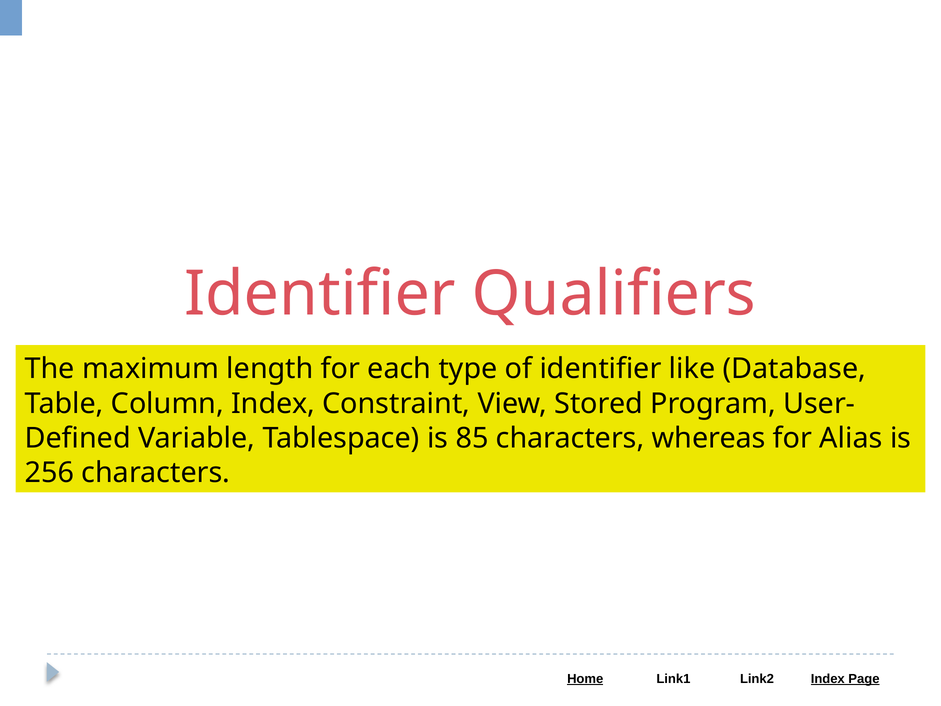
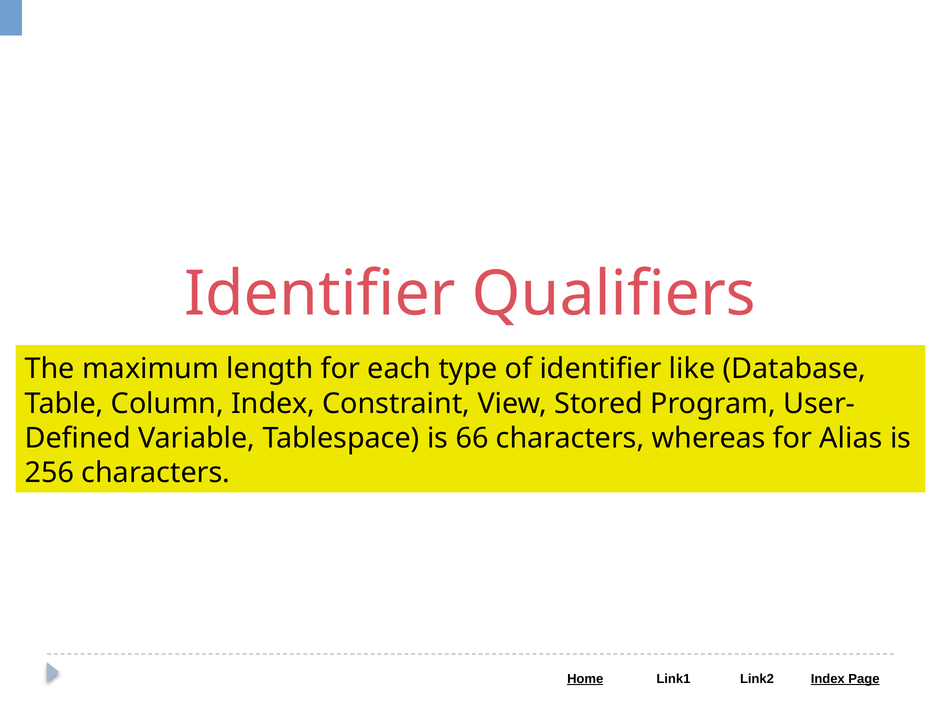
85: 85 -> 66
